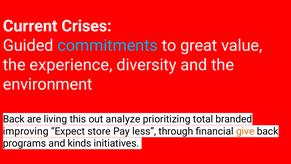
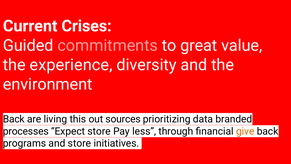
commitments colour: light blue -> pink
analyze: analyze -> sources
total: total -> data
improving: improving -> processes
and kinds: kinds -> store
